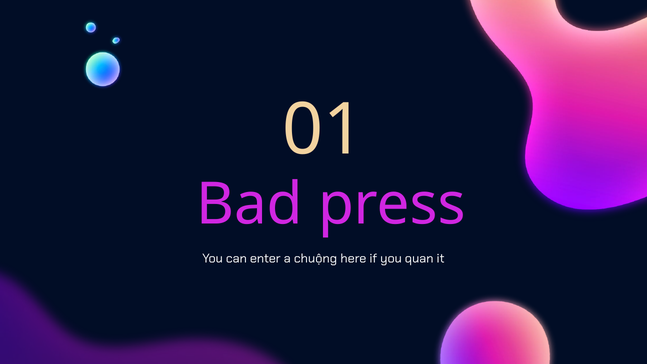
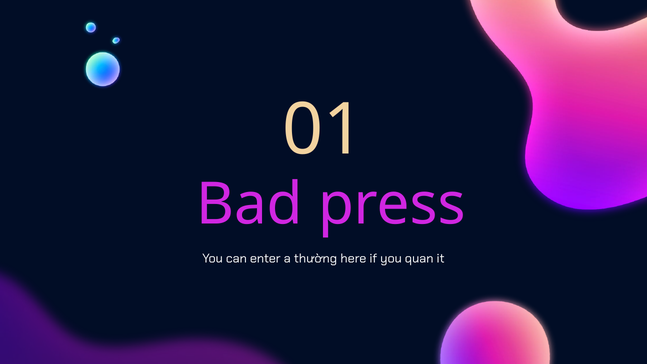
chuộng: chuộng -> thường
